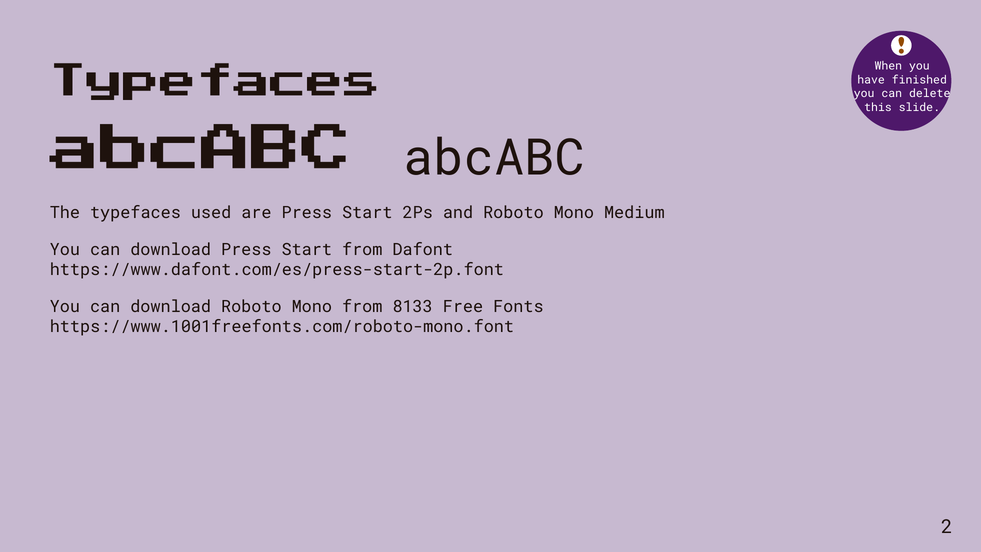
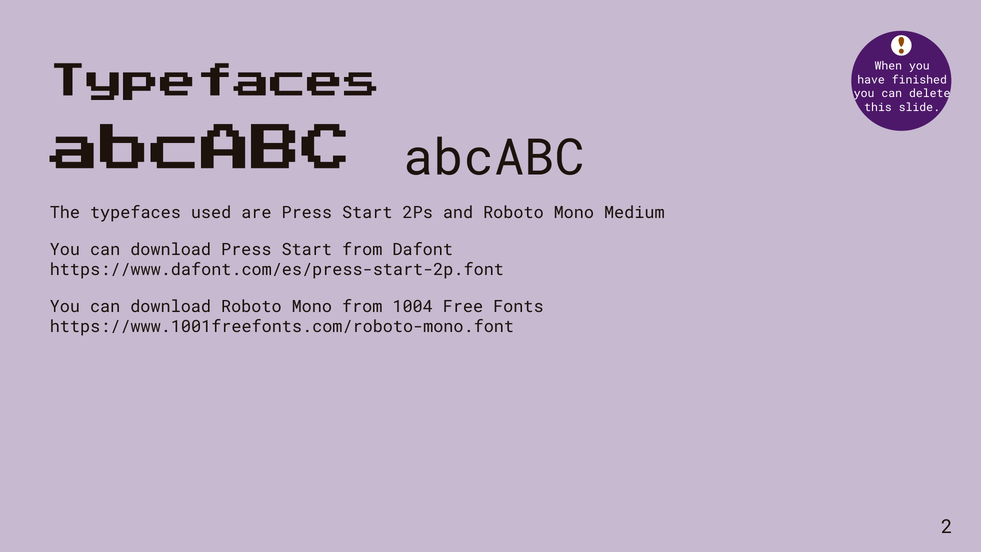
8133: 8133 -> 1004
